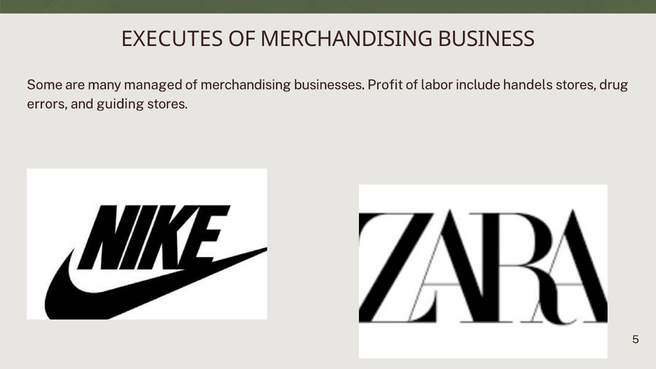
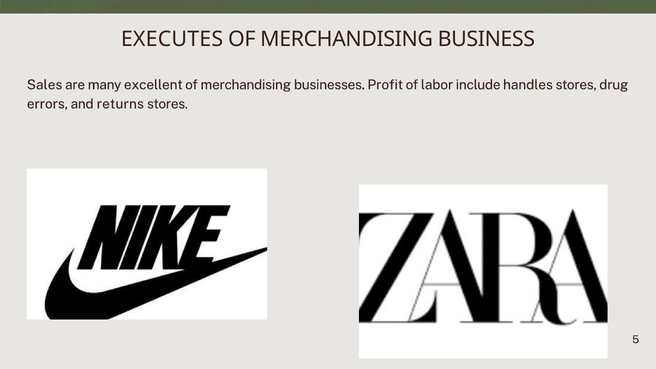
Some: Some -> Sales
managed: managed -> excellent
handels: handels -> handles
guiding: guiding -> returns
